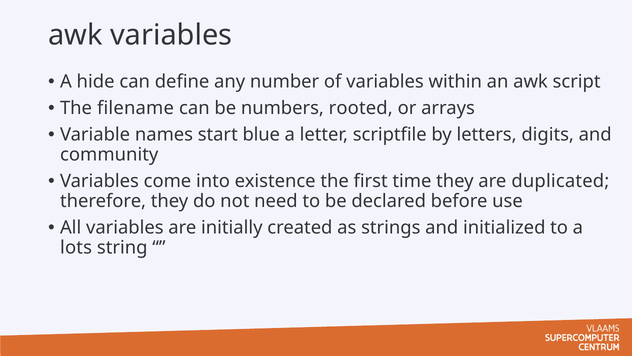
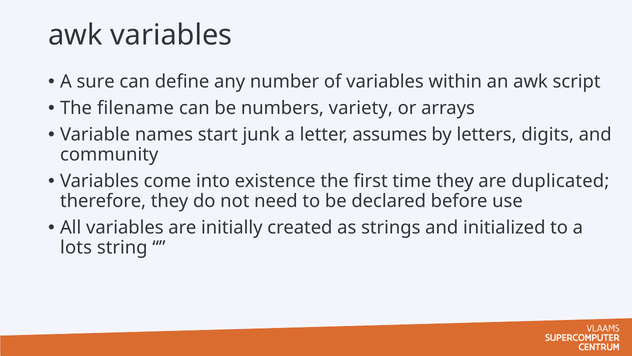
hide: hide -> sure
rooted: rooted -> variety
blue: blue -> junk
scriptfile: scriptfile -> assumes
